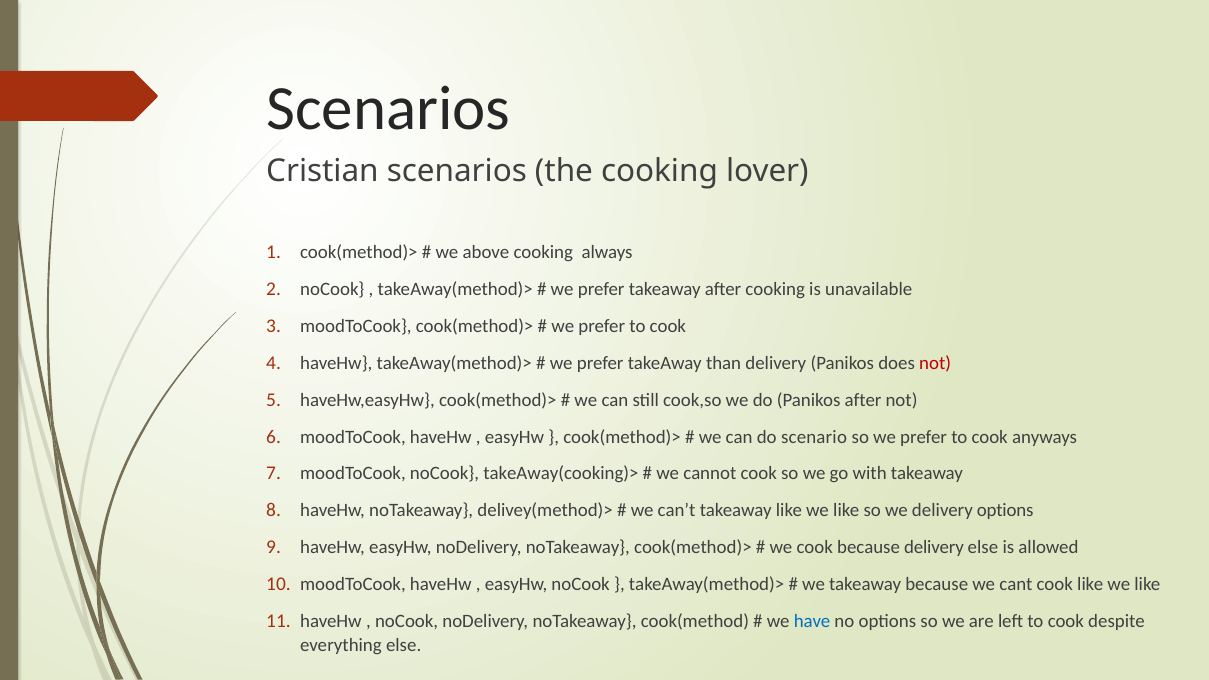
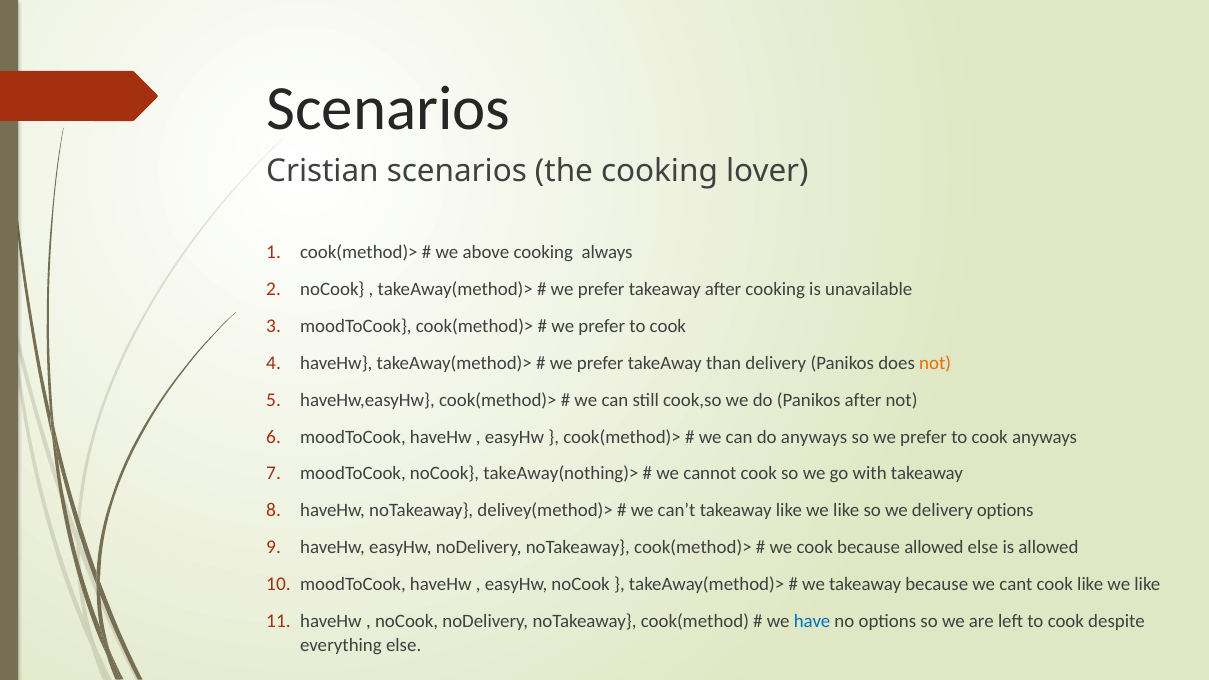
not at (935, 363) colour: red -> orange
do scenario: scenario -> anyways
takeAway(cooking)>: takeAway(cooking)> -> takeAway(nothing)>
because delivery: delivery -> allowed
